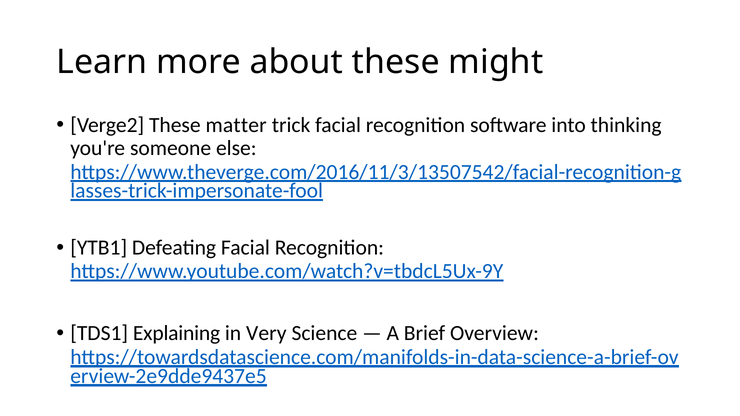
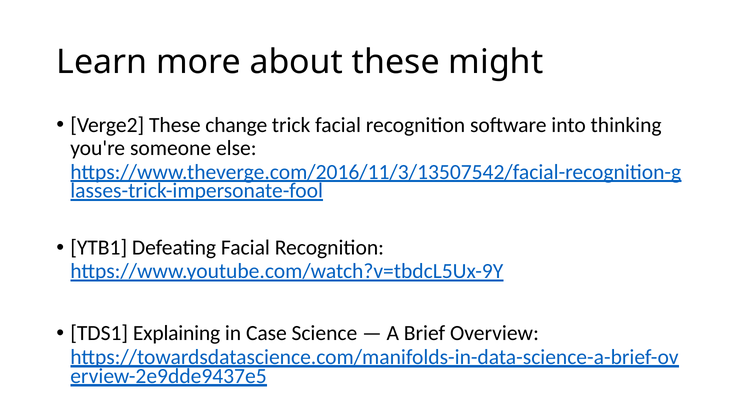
matter: matter -> change
Very: Very -> Case
